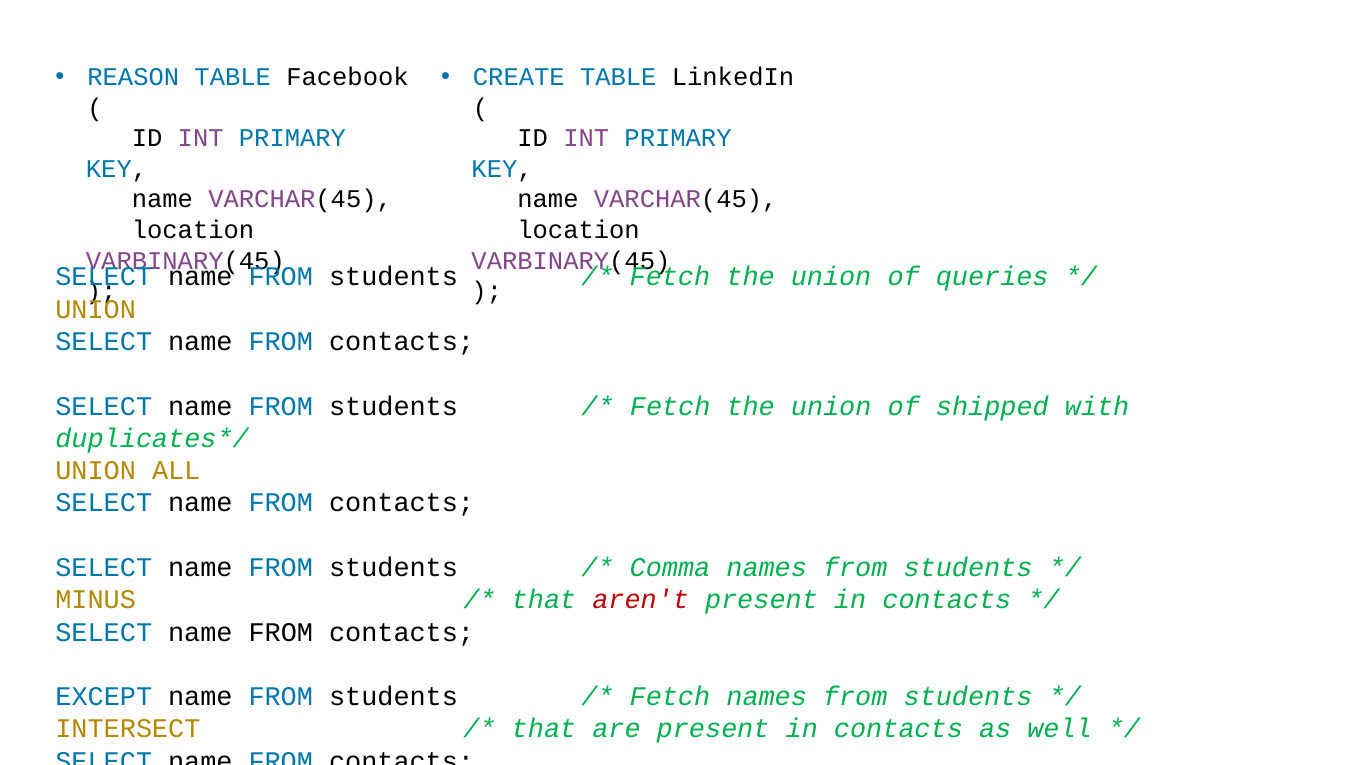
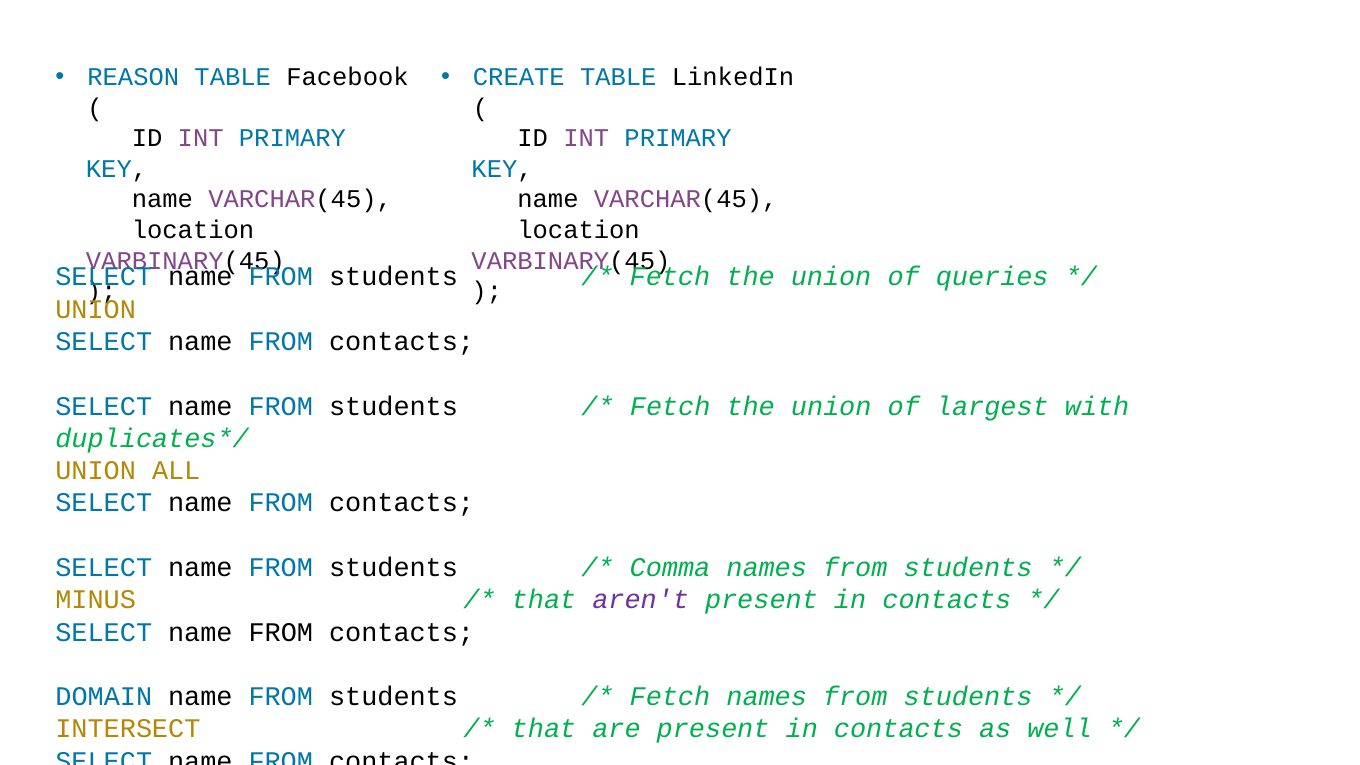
shipped: shipped -> largest
aren't colour: red -> purple
EXCEPT: EXCEPT -> DOMAIN
